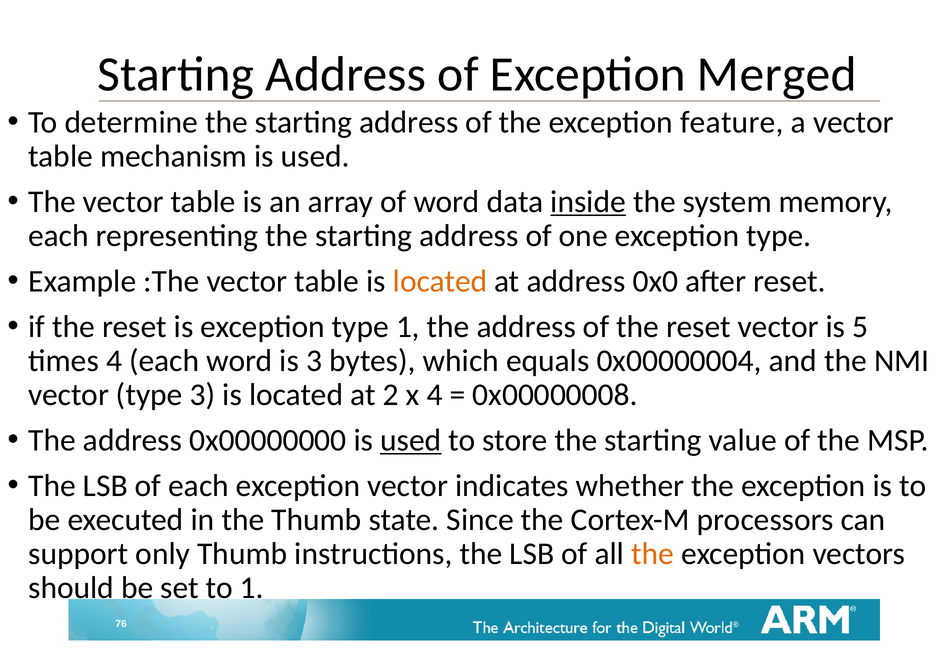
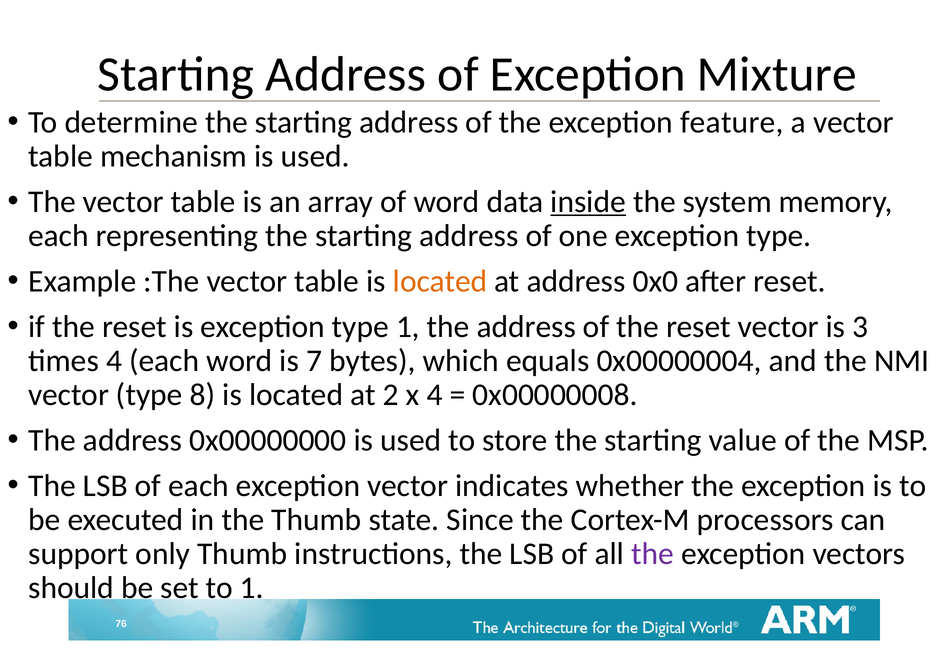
Merged: Merged -> Mixture
5: 5 -> 3
is 3: 3 -> 7
type 3: 3 -> 8
used at (411, 440) underline: present -> none
the at (653, 553) colour: orange -> purple
